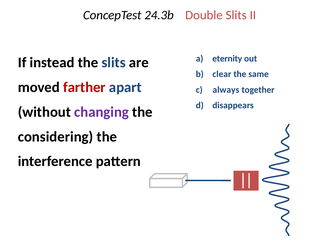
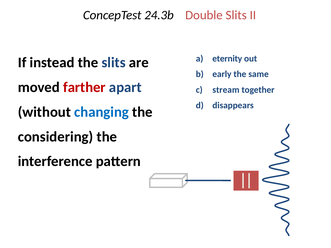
clear: clear -> early
always: always -> stream
changing colour: purple -> blue
